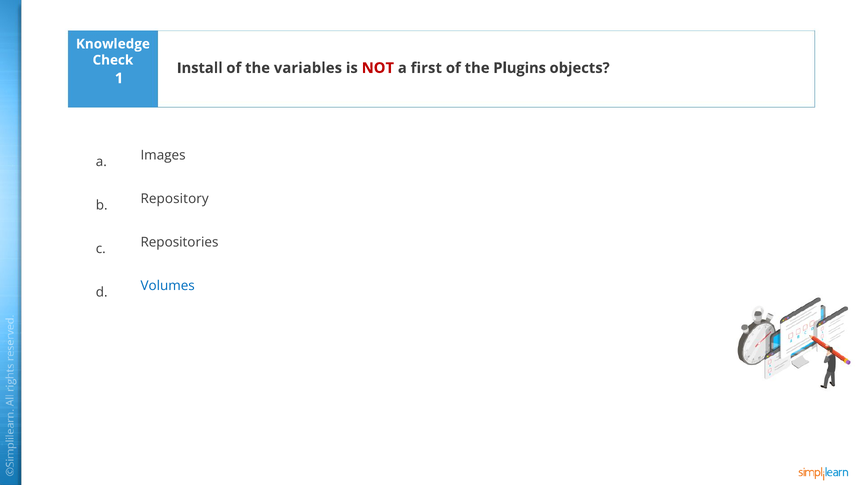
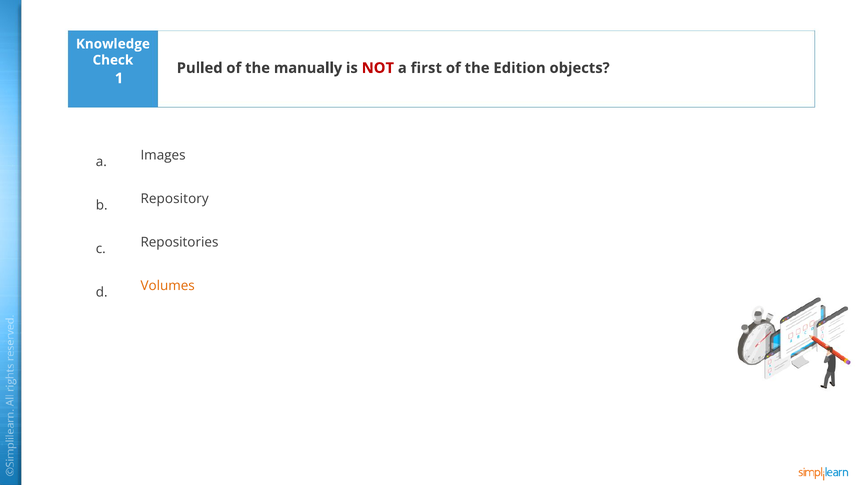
Install: Install -> Pulled
variables: variables -> manually
Plugins: Plugins -> Edition
Volumes colour: blue -> orange
